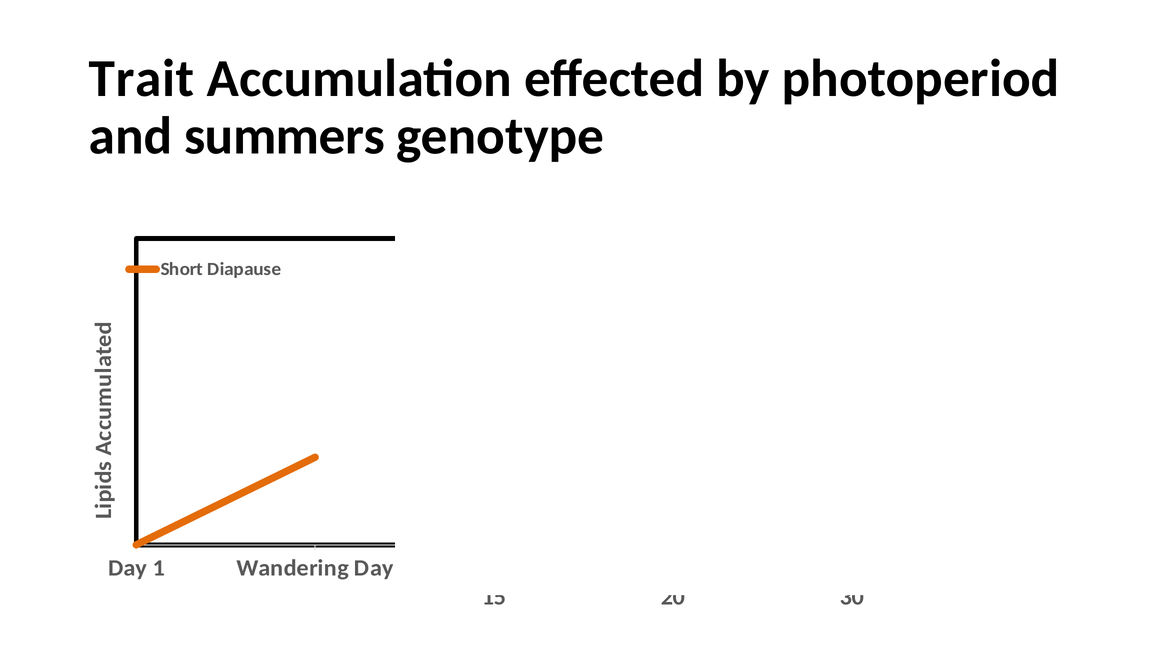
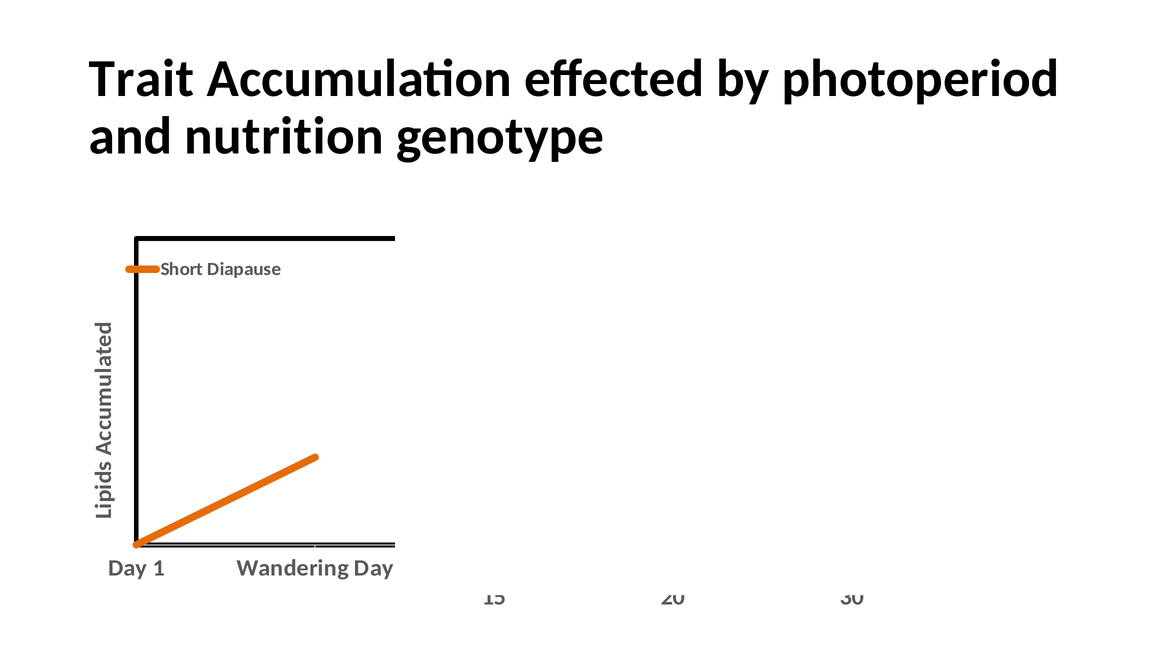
summers: summers -> nutrition
